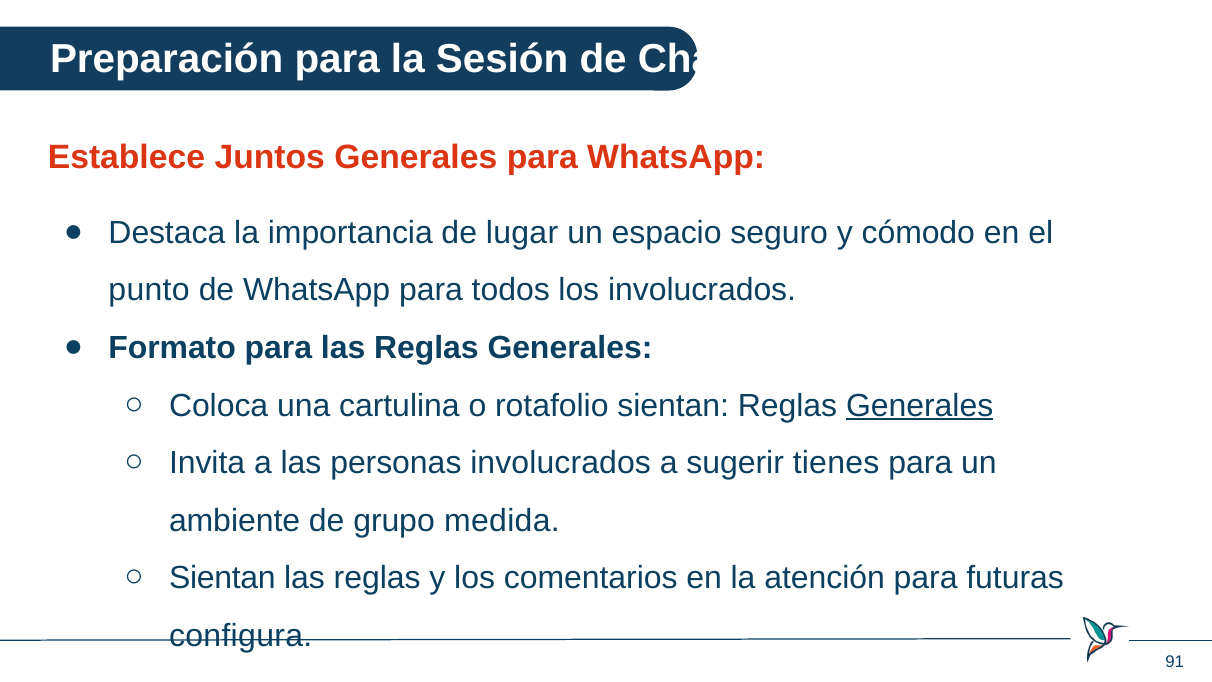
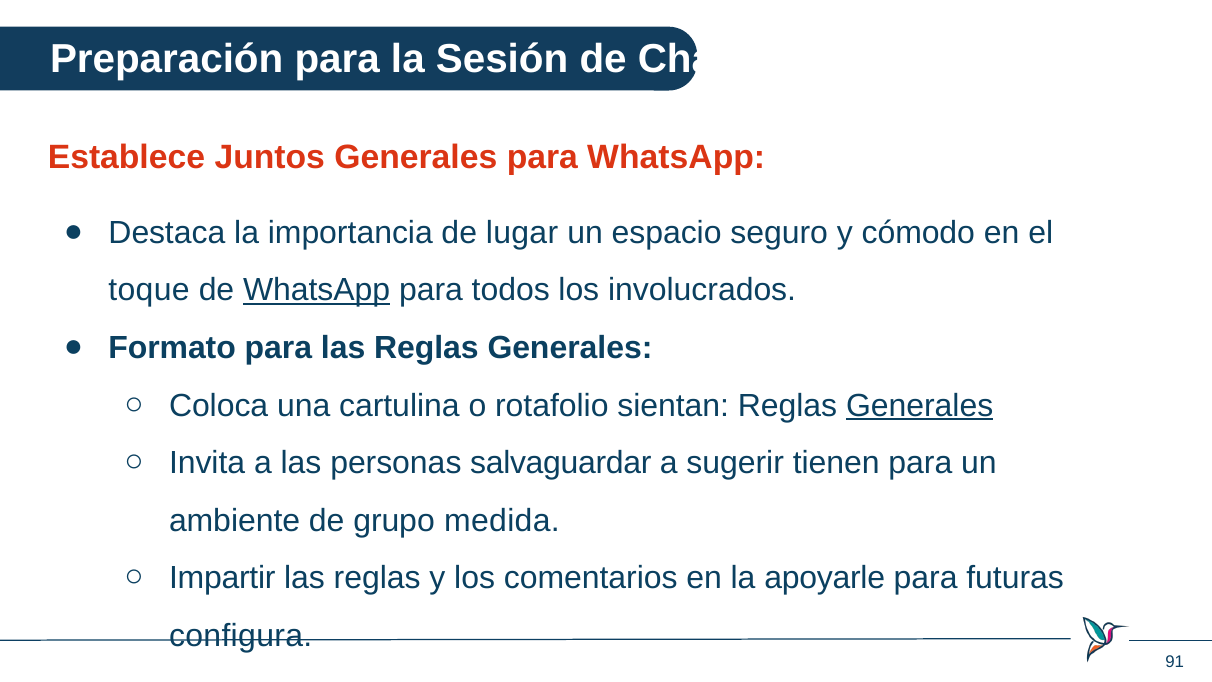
punto: punto -> toque
WhatsApp at (317, 290) underline: none -> present
personas involucrados: involucrados -> salvaguardar
tienes: tienes -> tienen
Sientan at (222, 578): Sientan -> Impartir
atención: atención -> apoyarle
